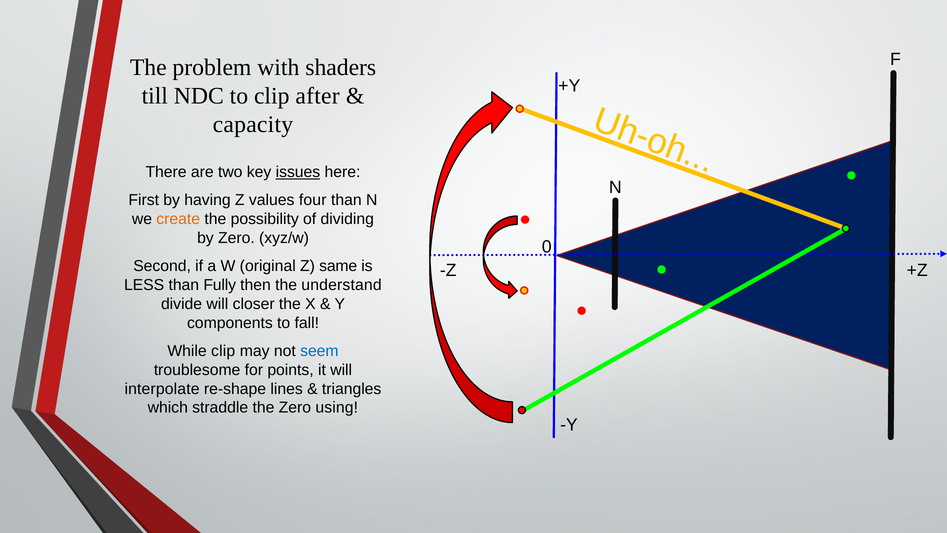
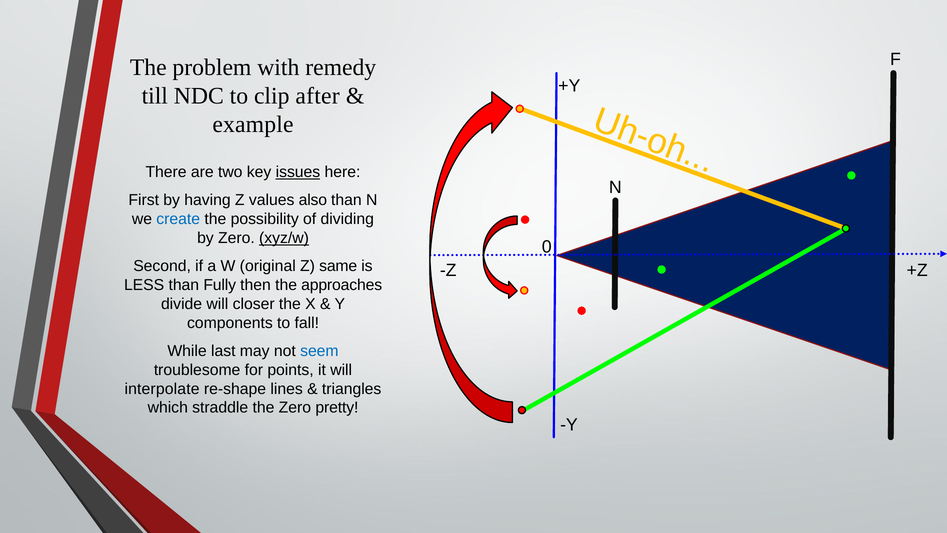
shaders: shaders -> remedy
capacity: capacity -> example
four: four -> also
create colour: orange -> blue
xyz/w underline: none -> present
understand: understand -> approaches
While clip: clip -> last
using: using -> pretty
